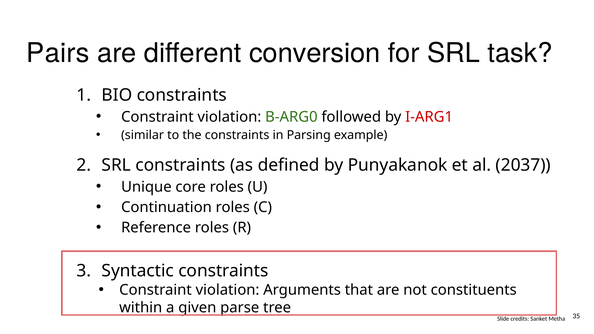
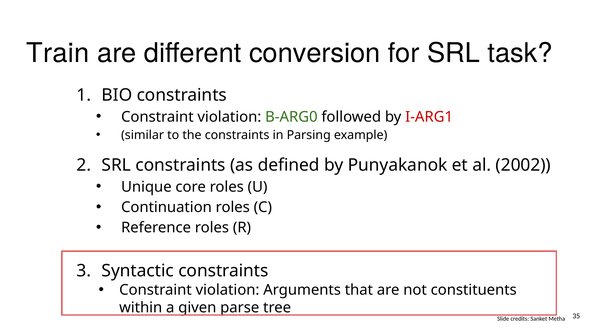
Pairs: Pairs -> Train
2037: 2037 -> 2002
